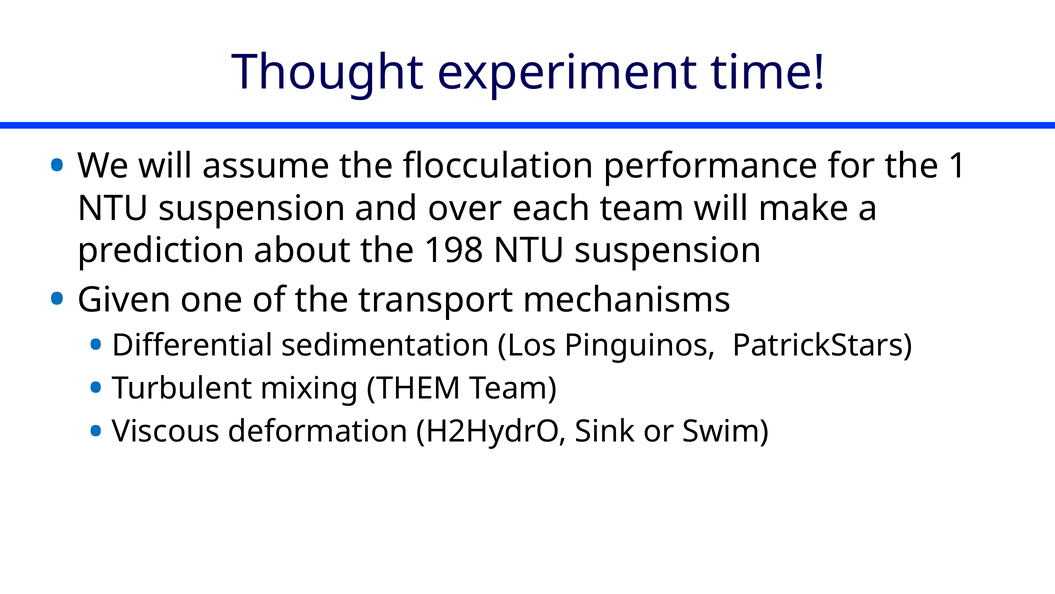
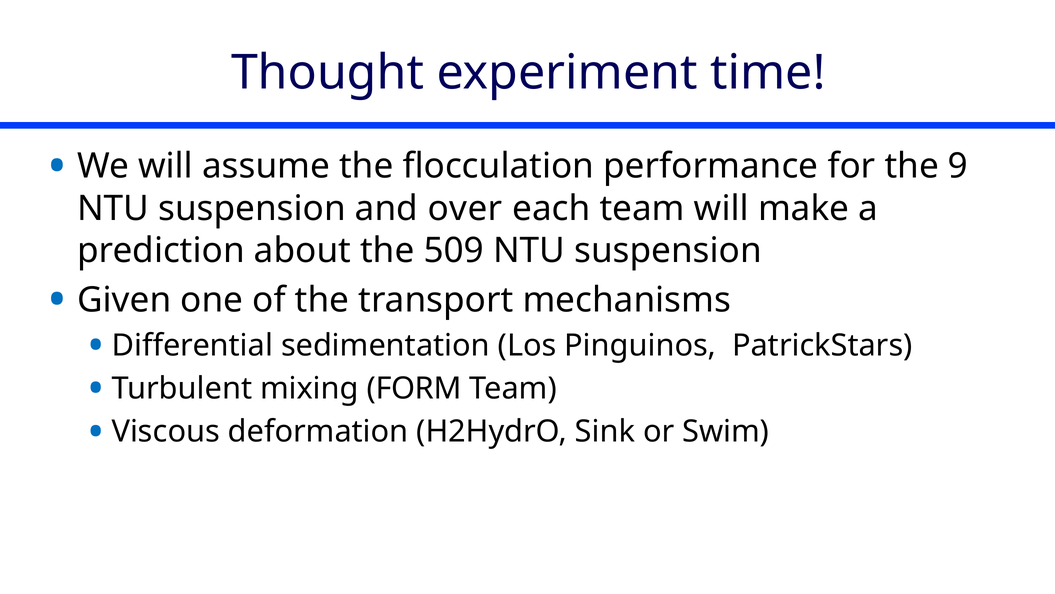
1: 1 -> 9
198: 198 -> 509
THEM: THEM -> FORM
